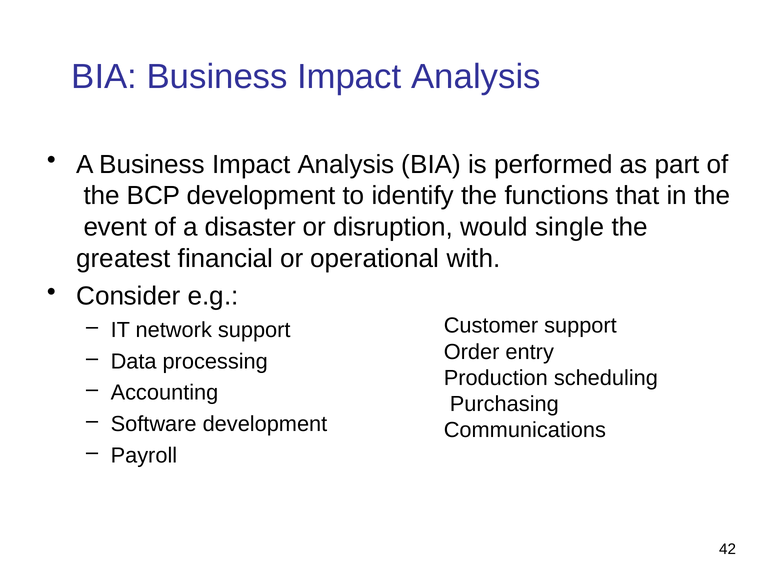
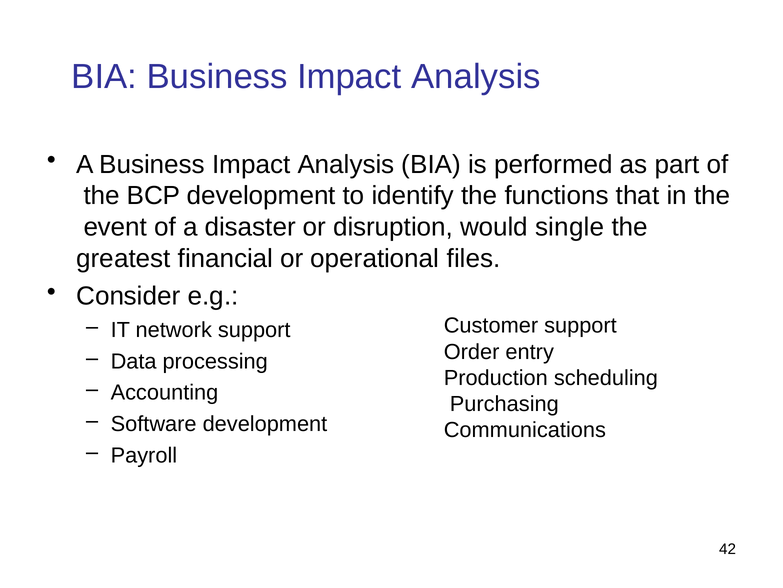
with: with -> files
